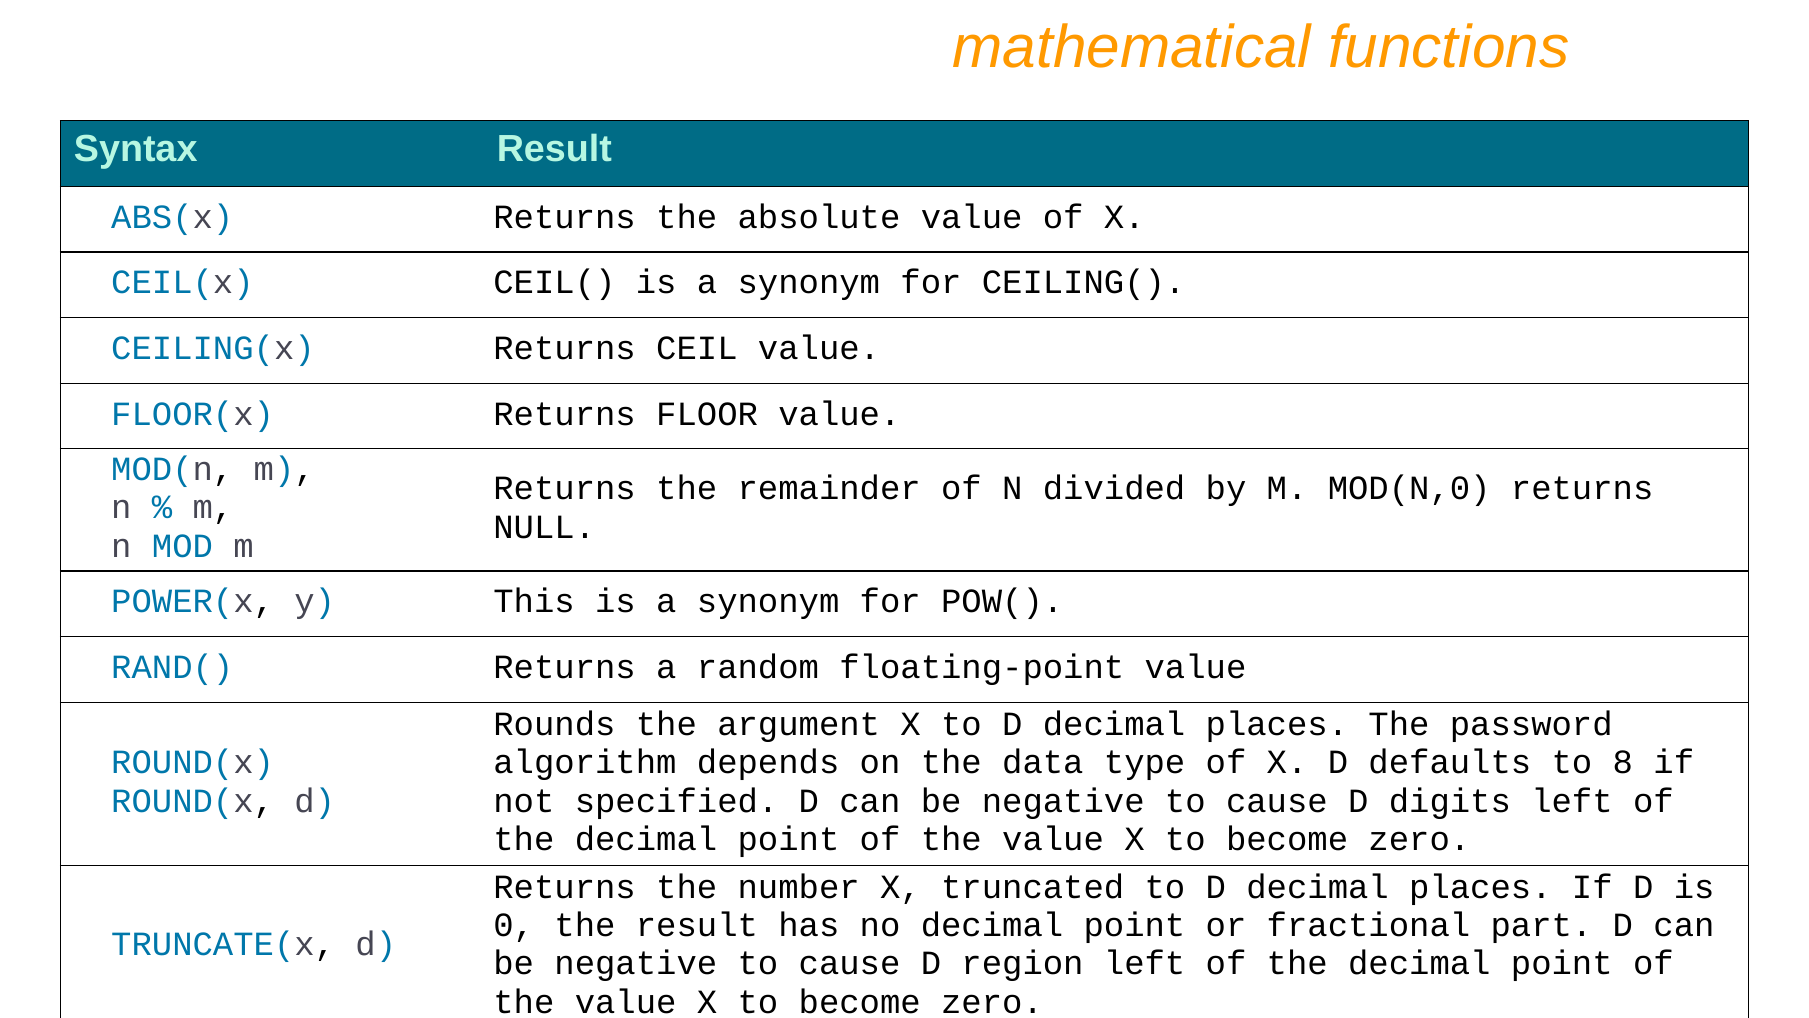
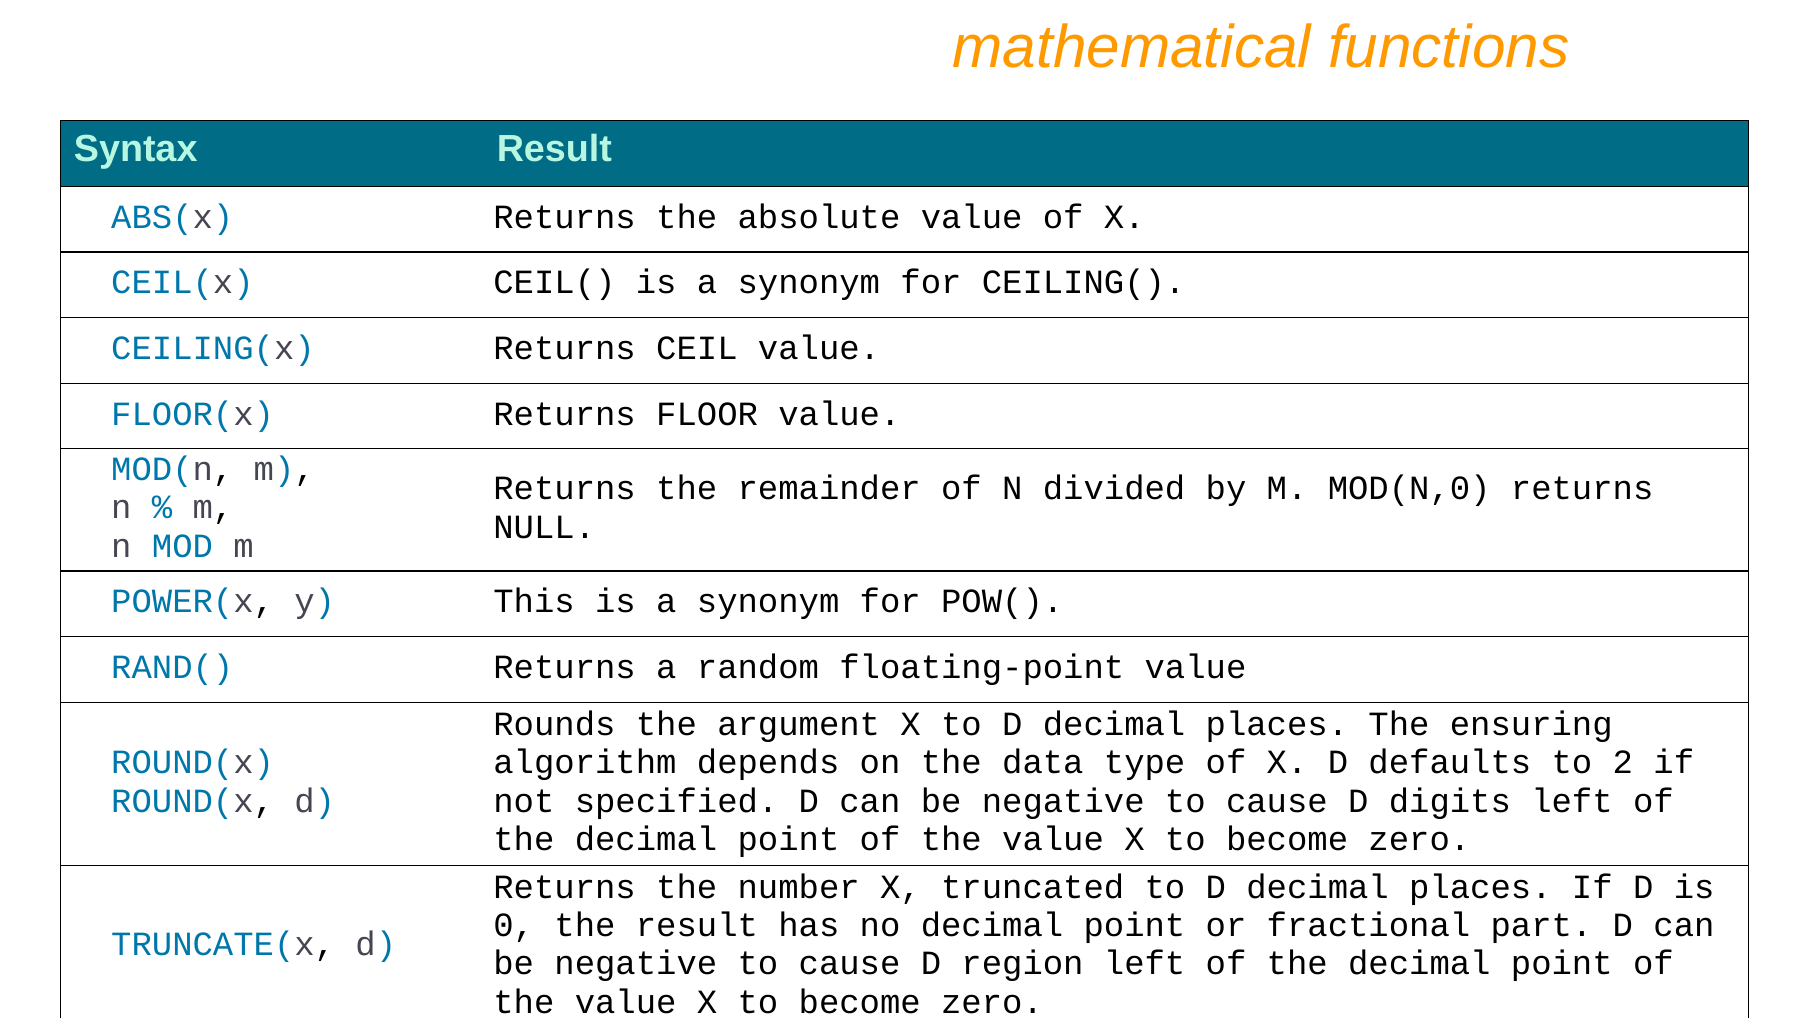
password: password -> ensuring
8: 8 -> 2
